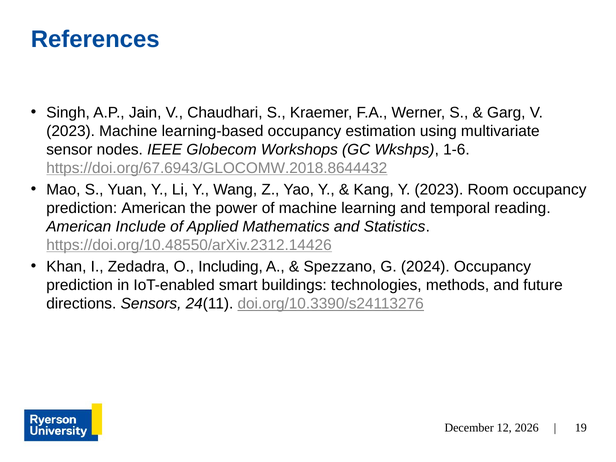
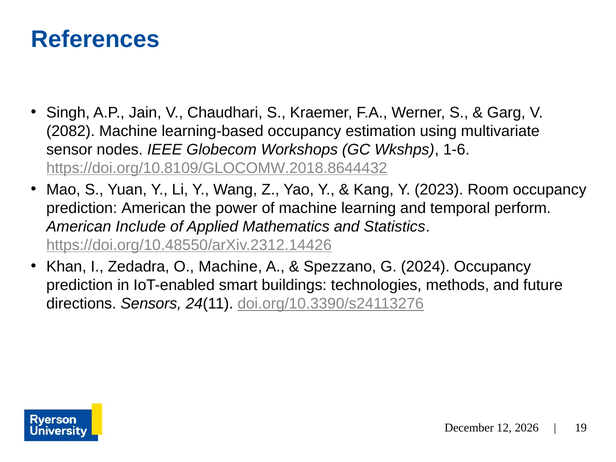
2023 at (71, 131): 2023 -> 2082
https://doi.org/67.6943/GLOCOMW.2018.8644432: https://doi.org/67.6943/GLOCOMW.2018.8644432 -> https://doi.org/10.8109/GLOCOMW.2018.8644432
reading: reading -> perform
O Including: Including -> Machine
